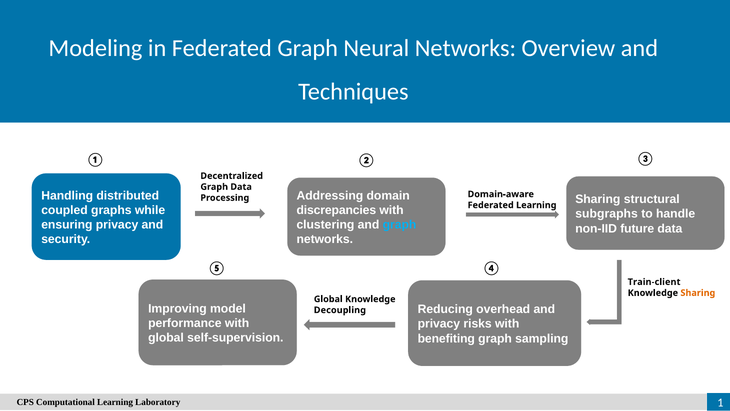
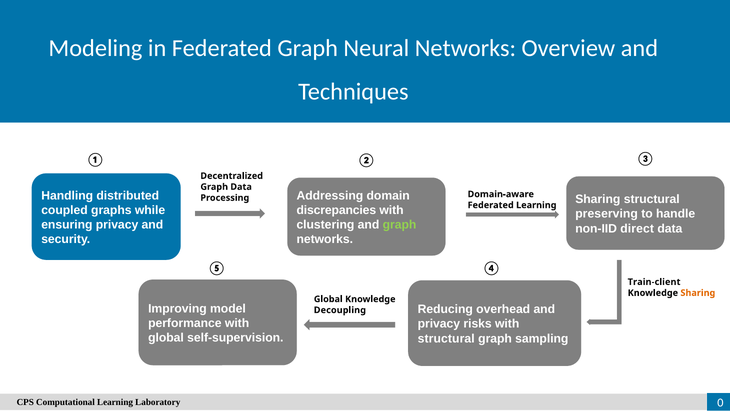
subgraphs: subgraphs -> preserving
graph at (400, 225) colour: light blue -> light green
future: future -> direct
benefiting at (446, 338): benefiting -> structural
1: 1 -> 0
